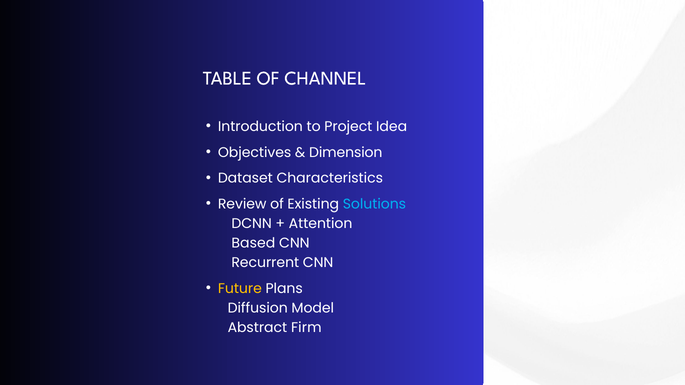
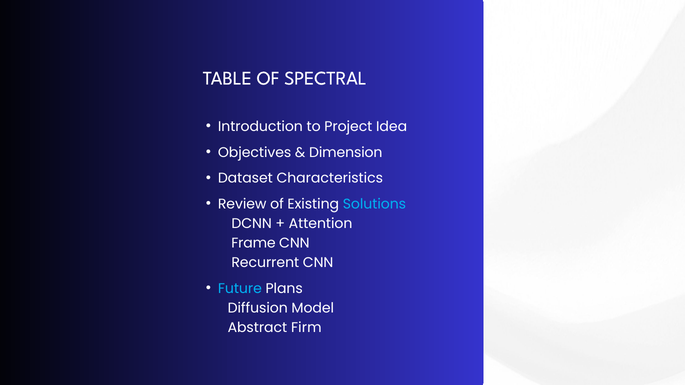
CHANNEL: CHANNEL -> SPECTRAL
Based: Based -> Frame
Future colour: yellow -> light blue
